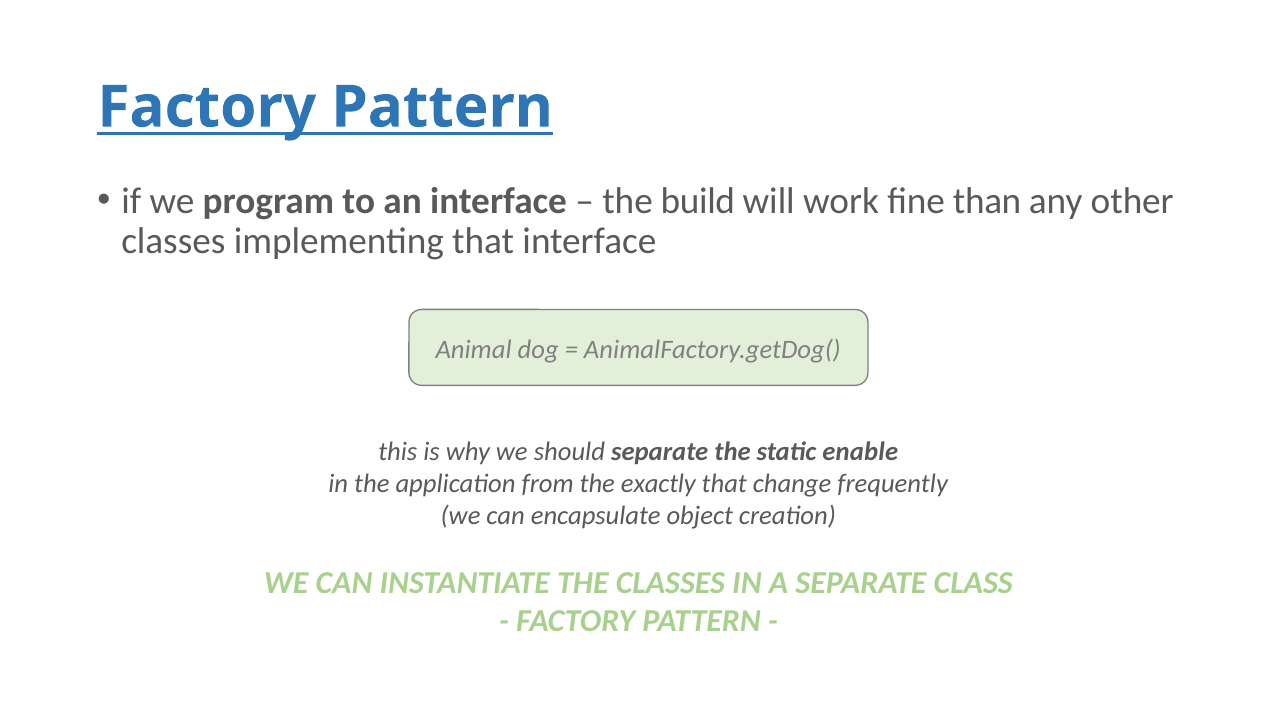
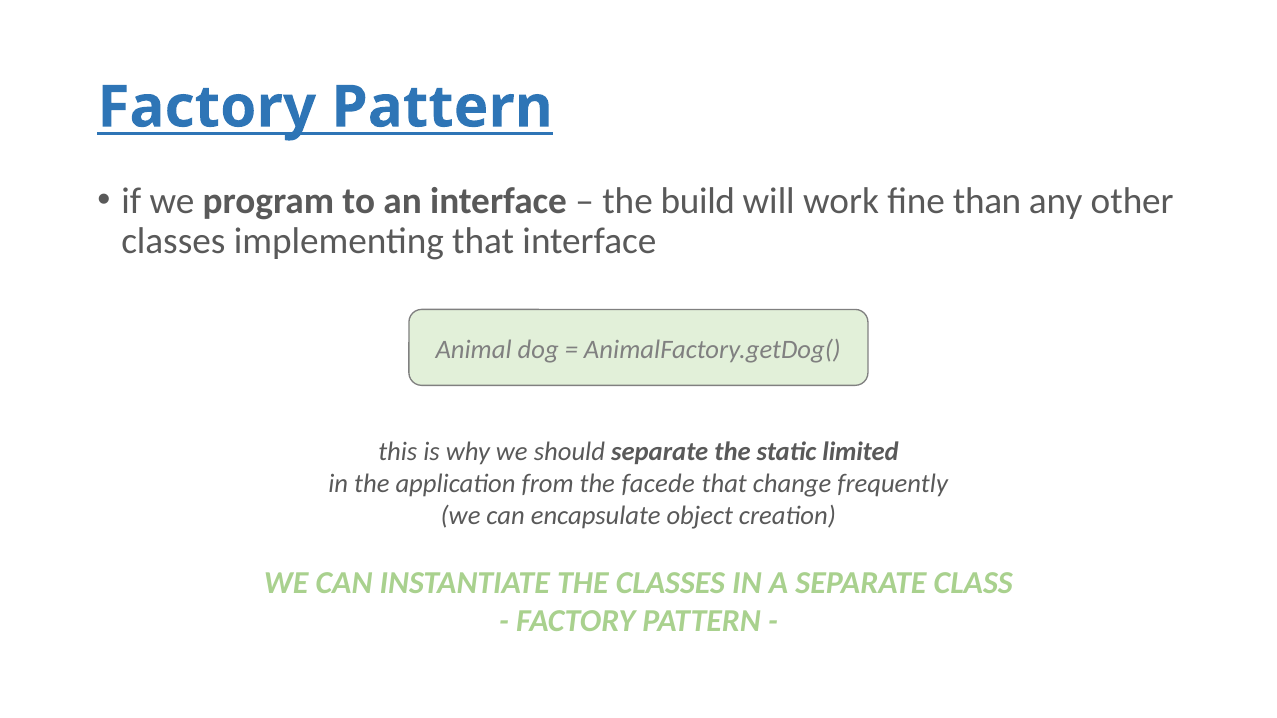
enable: enable -> limited
exactly: exactly -> facede
